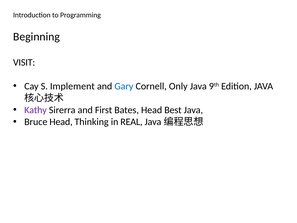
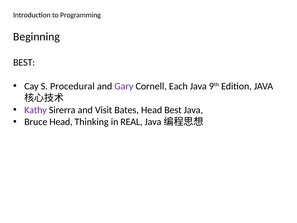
VISIT at (24, 62): VISIT -> BEST
Implement: Implement -> Procedural
Gary colour: blue -> purple
Only: Only -> Each
First: First -> Visit
